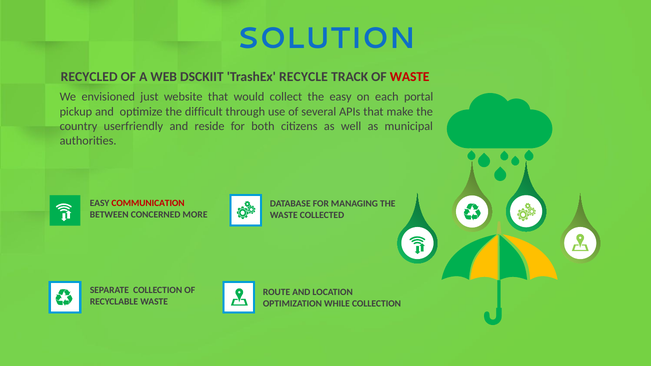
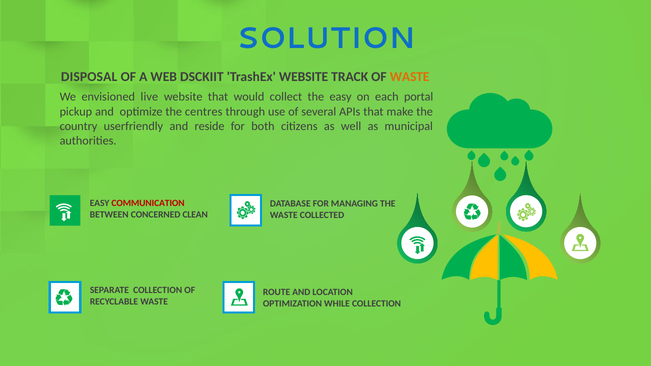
RECYCLED: RECYCLED -> DISPOSAL
TrashEx RECYCLE: RECYCLE -> WEBSITE
WASTE at (410, 77) colour: red -> orange
just: just -> live
difficult: difficult -> centres
MORE: MORE -> CLEAN
